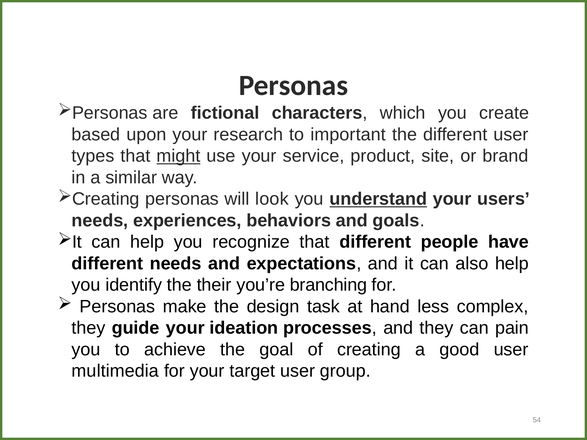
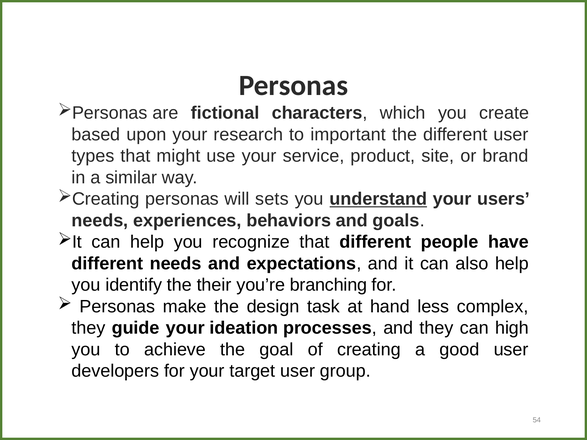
might underline: present -> none
look: look -> sets
pain: pain -> high
multimedia: multimedia -> developers
